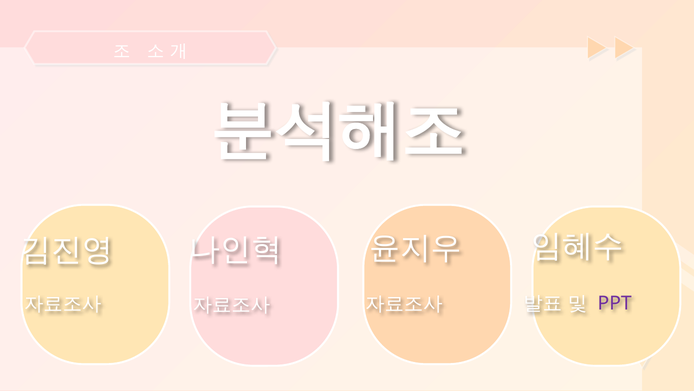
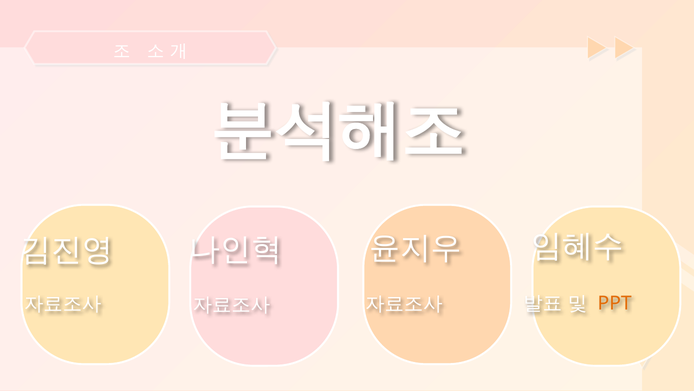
PPT colour: purple -> orange
